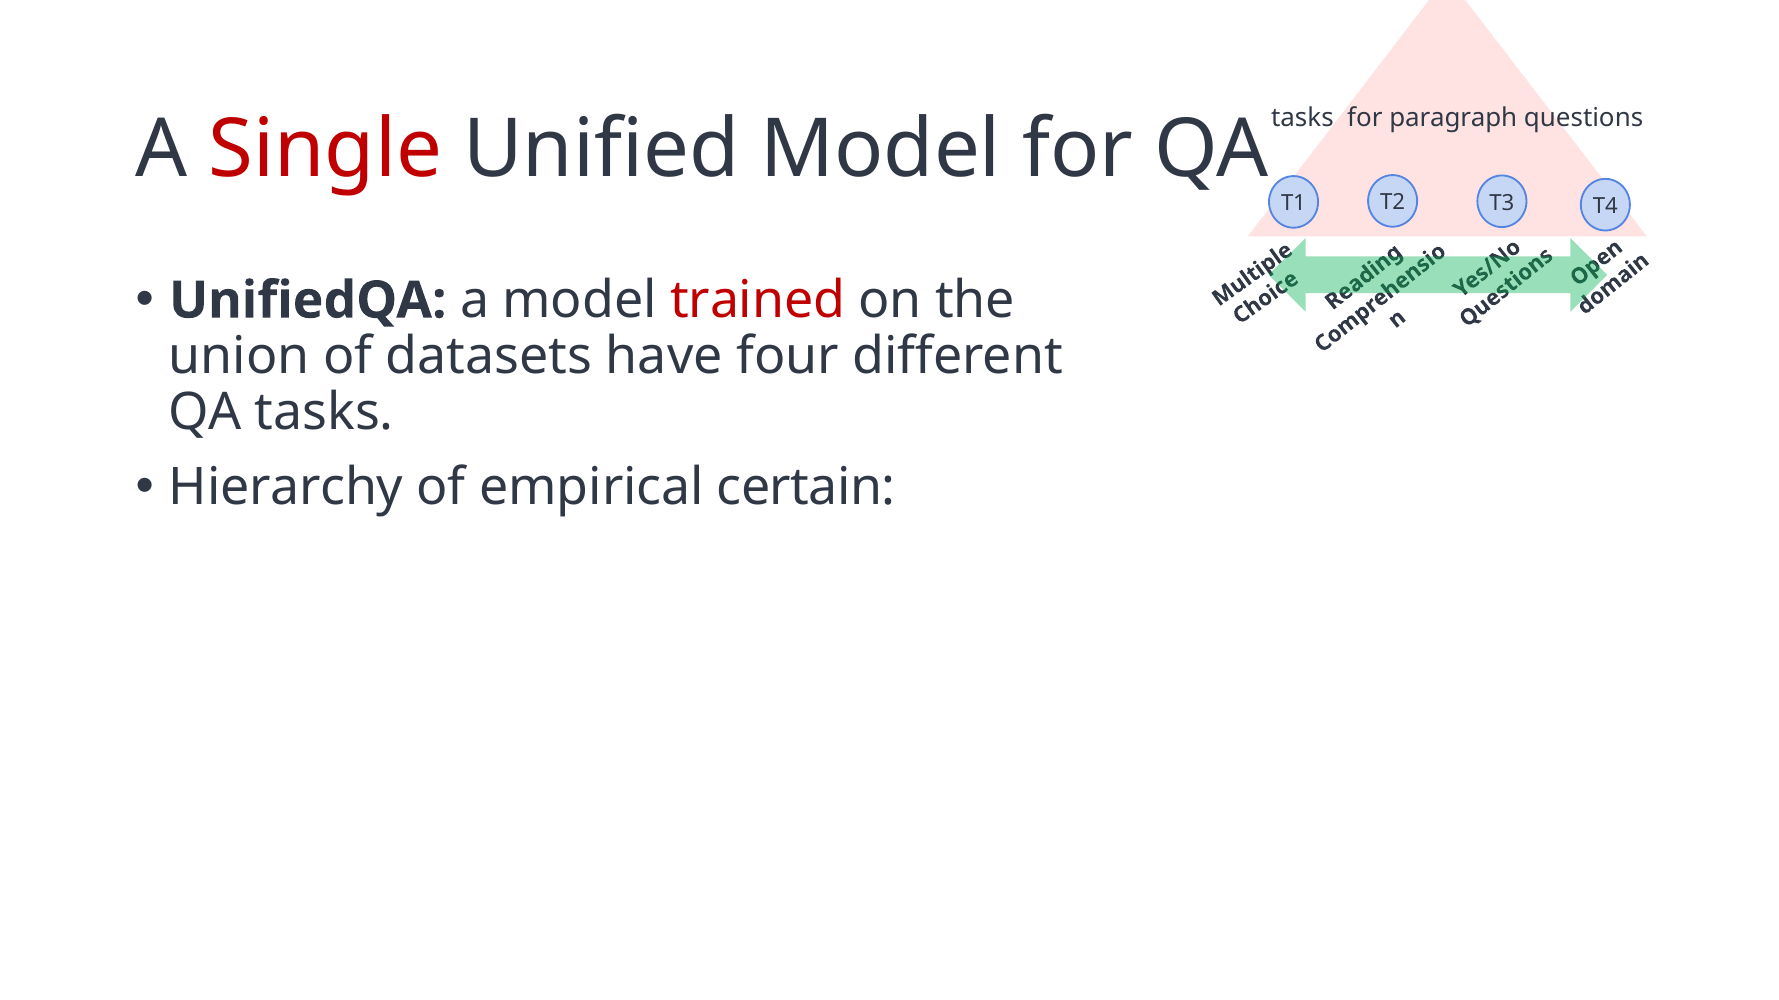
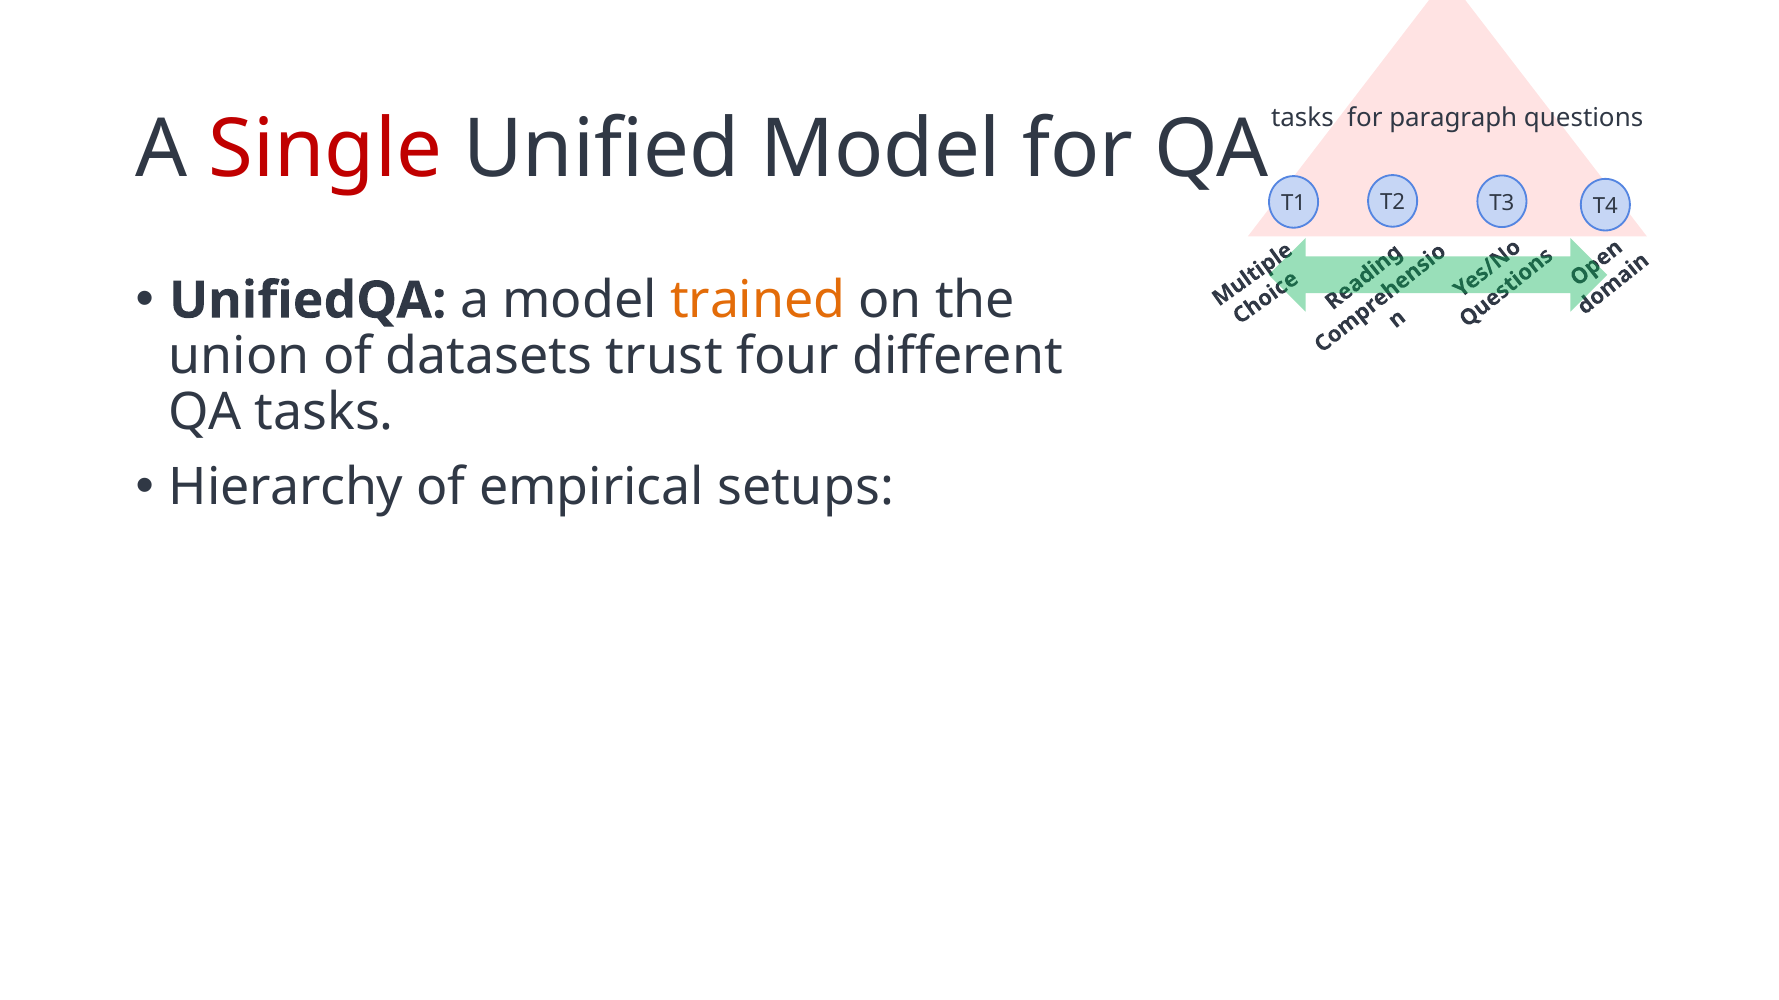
trained colour: red -> orange
have: have -> trust
certain: certain -> setups
